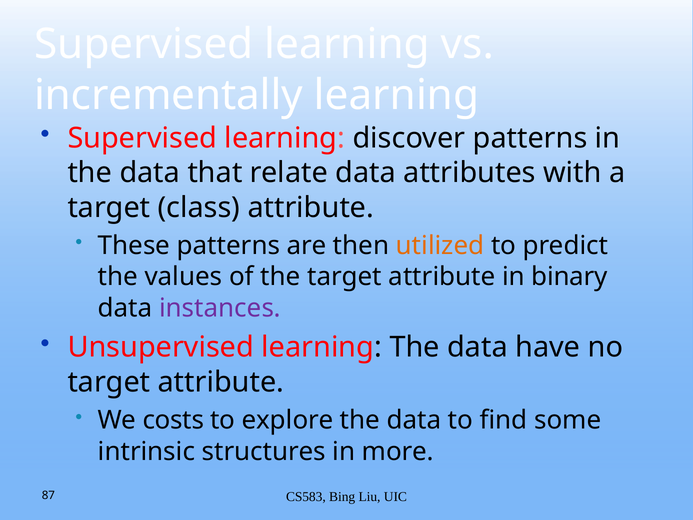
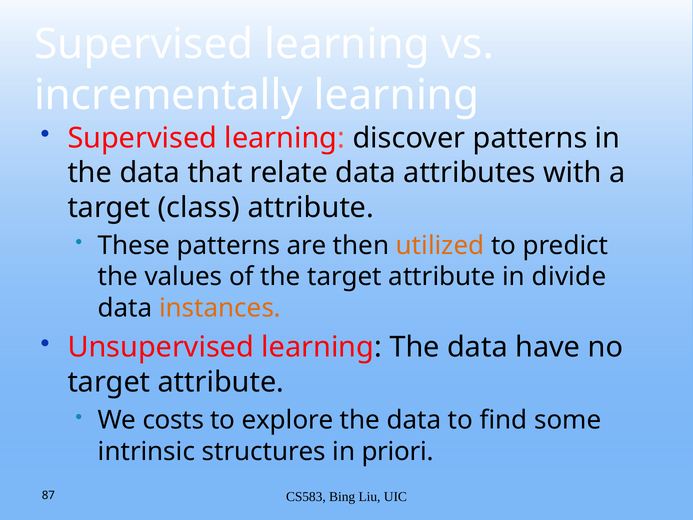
binary: binary -> divide
instances colour: purple -> orange
more: more -> priori
